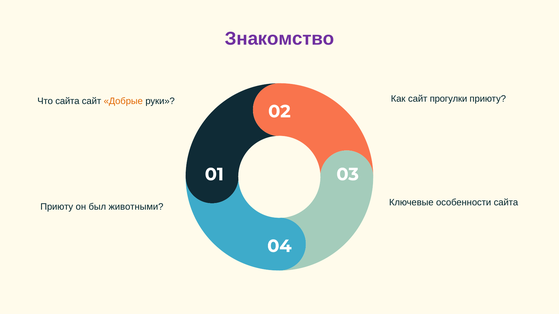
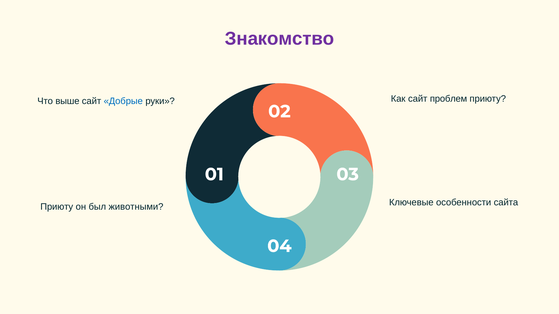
прогулки: прогулки -> проблем
Что сайта: сайта -> выше
Добрые colour: orange -> blue
